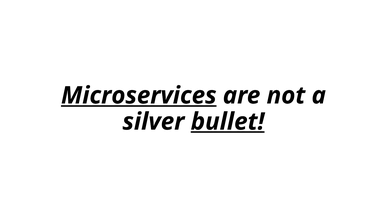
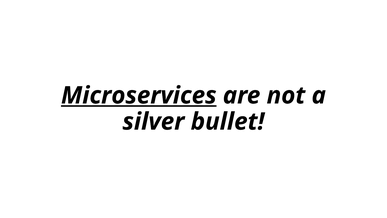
bullet underline: present -> none
